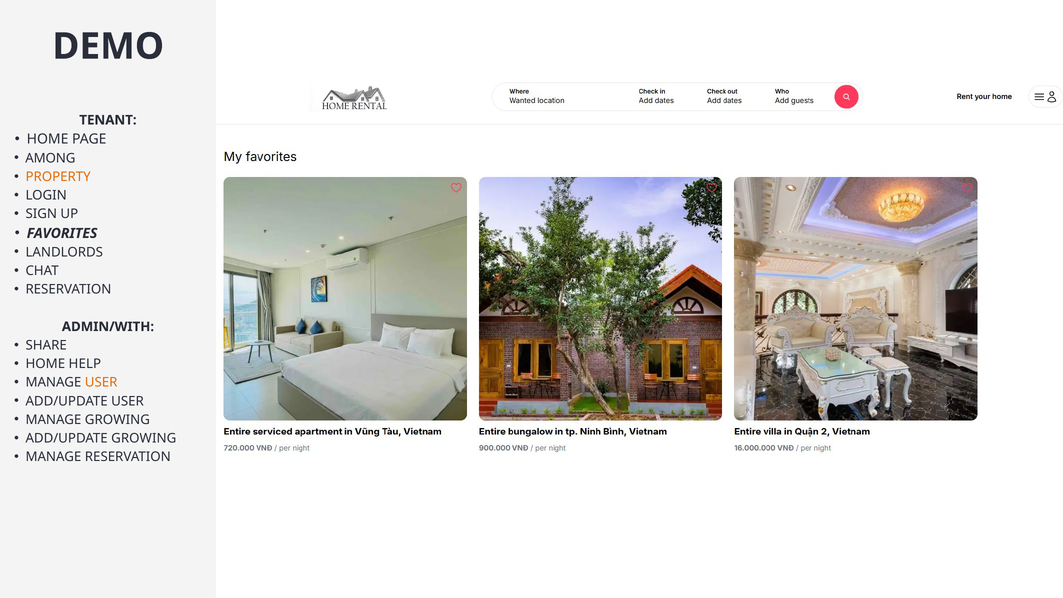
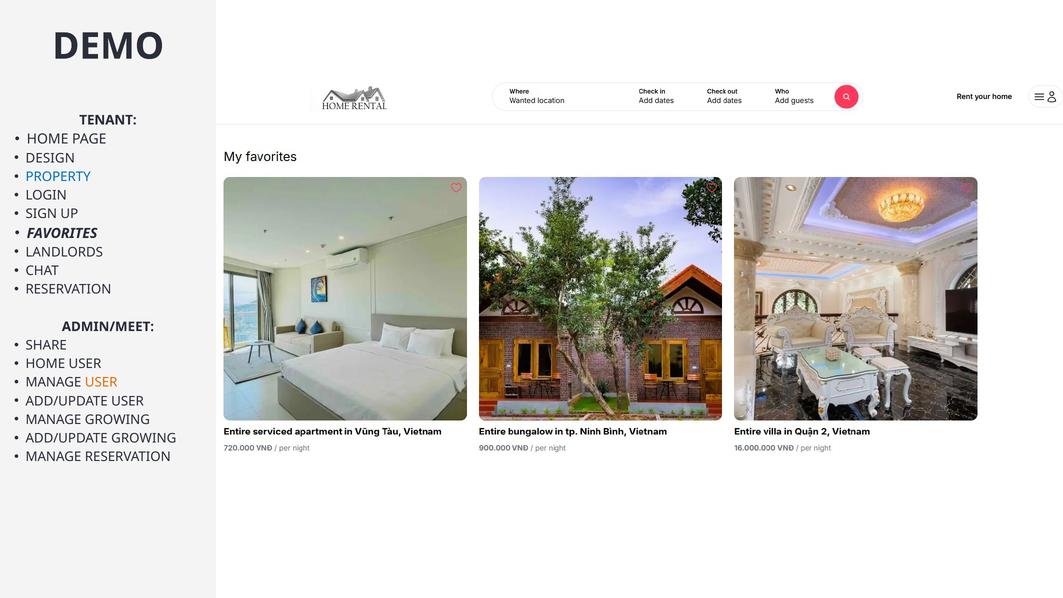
AMONG: AMONG -> DESIGN
PROPERTY colour: orange -> blue
ADMIN/WITH: ADMIN/WITH -> ADMIN/MEET
HOME HELP: HELP -> USER
